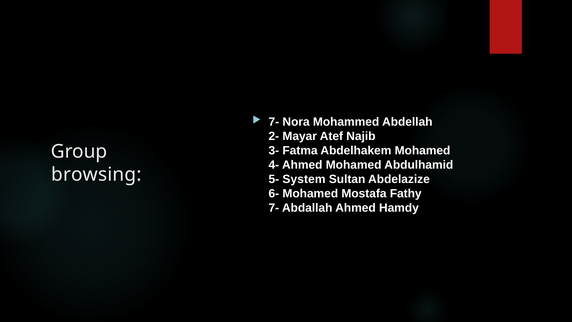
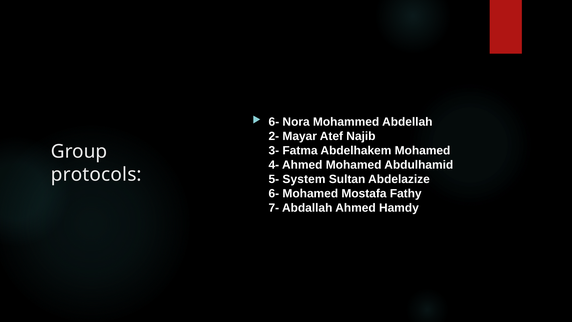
7- at (274, 122): 7- -> 6-
browsing: browsing -> protocols
